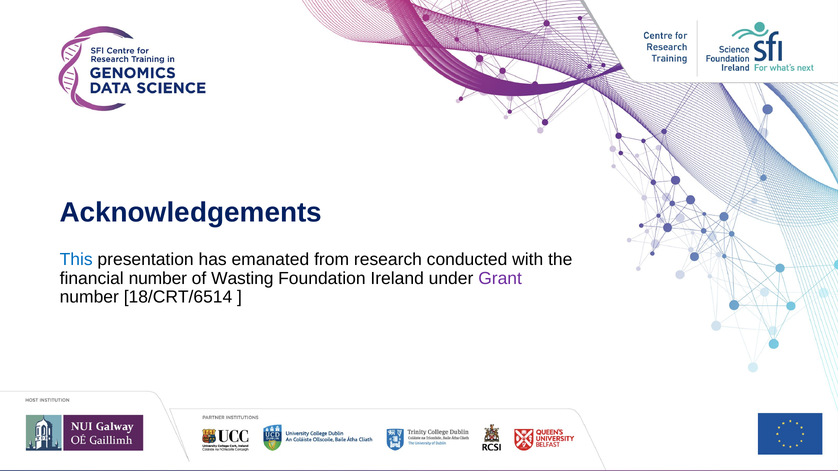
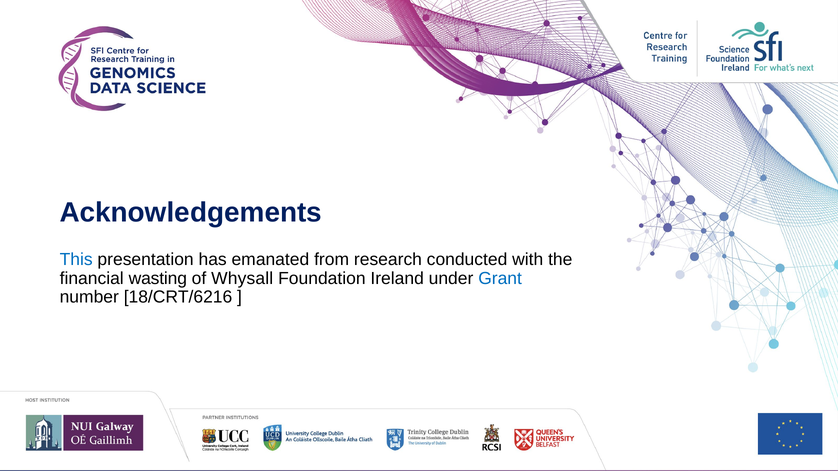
financial number: number -> wasting
Wasting: Wasting -> Whysall
Grant colour: purple -> blue
18/CRT/6514: 18/CRT/6514 -> 18/CRT/6216
